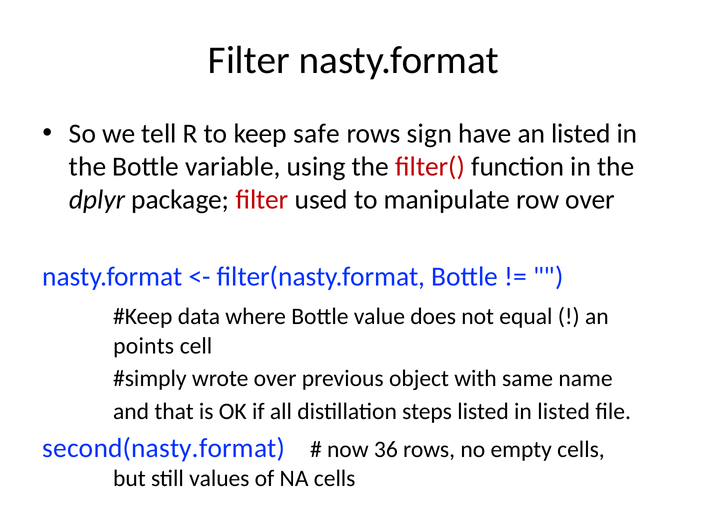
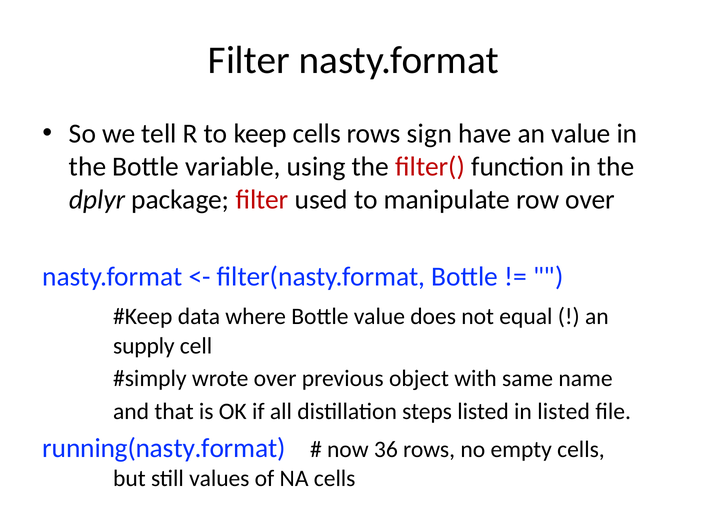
keep safe: safe -> cells
an listed: listed -> value
points: points -> supply
second(nasty.format: second(nasty.format -> running(nasty.format
